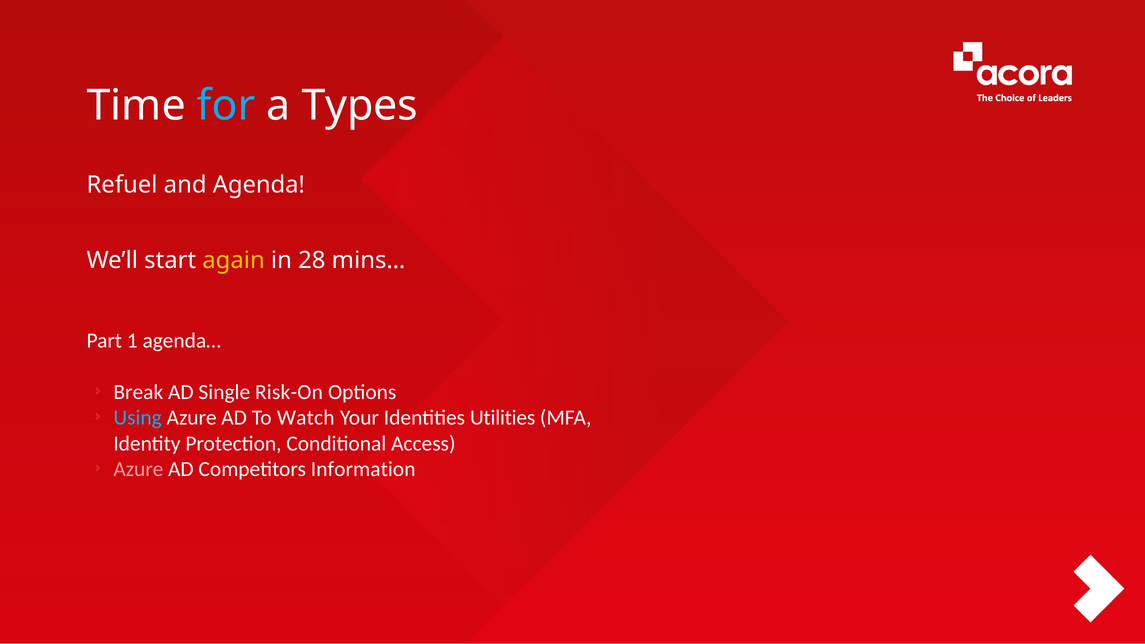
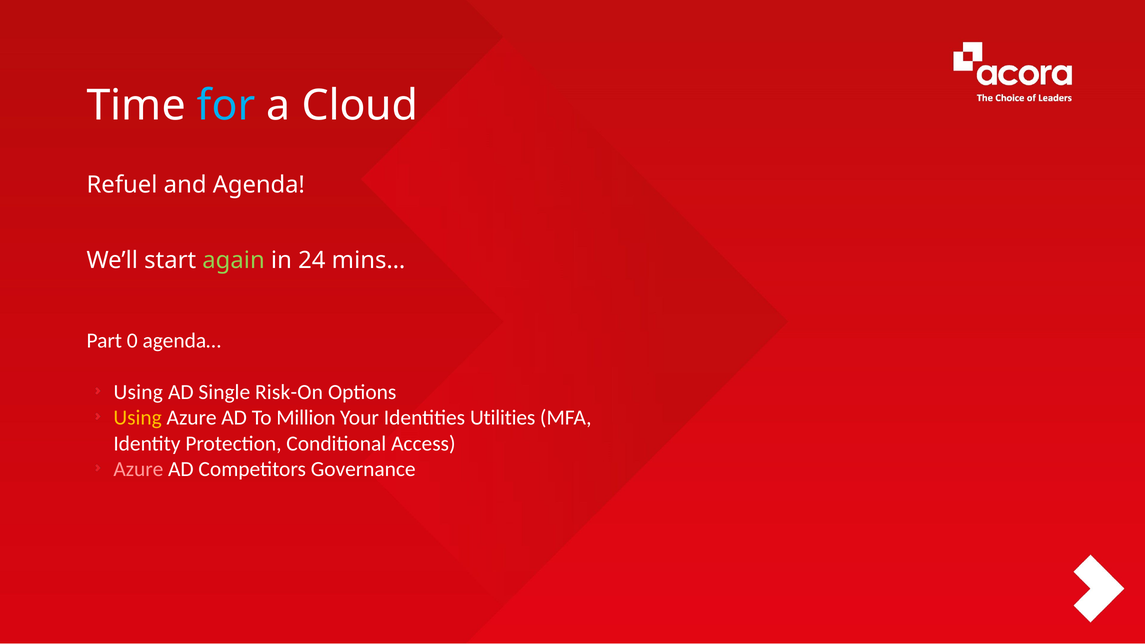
Types: Types -> Cloud
again colour: yellow -> light green
28: 28 -> 24
1: 1 -> 0
Break at (138, 392): Break -> Using
Using at (138, 418) colour: light blue -> yellow
Watch: Watch -> Million
Information: Information -> Governance
